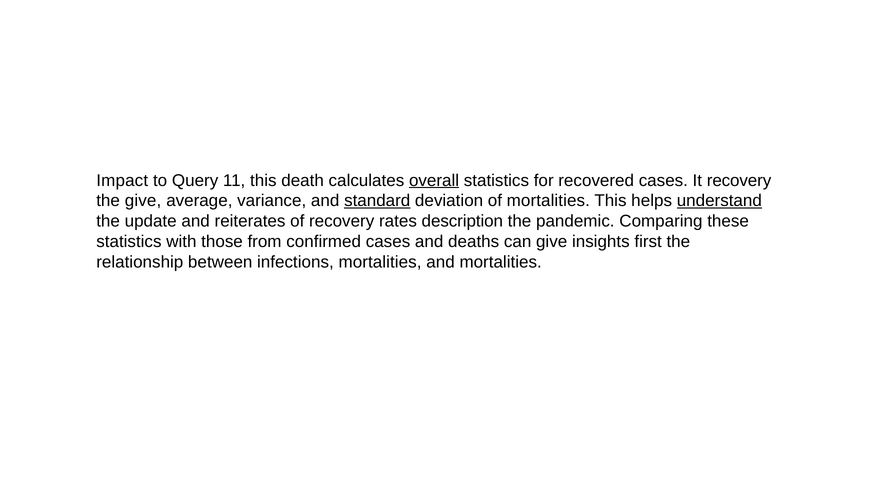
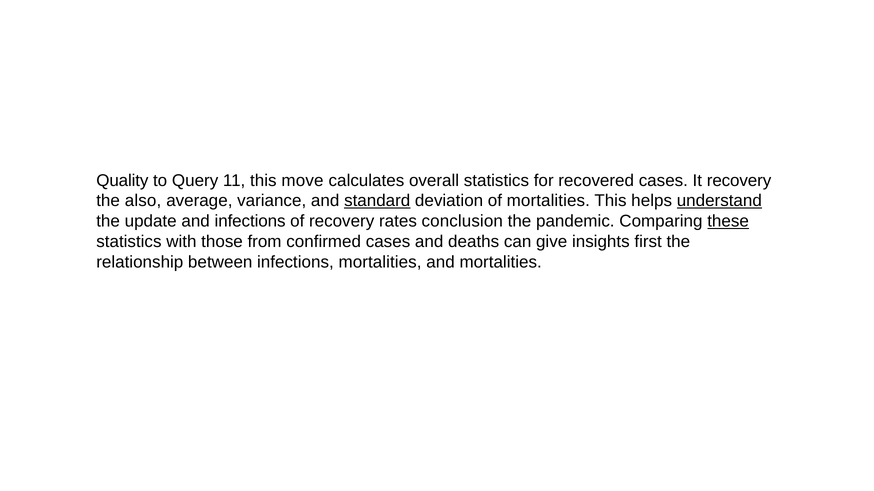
Impact: Impact -> Quality
death: death -> move
overall underline: present -> none
the give: give -> also
and reiterates: reiterates -> infections
description: description -> conclusion
these underline: none -> present
